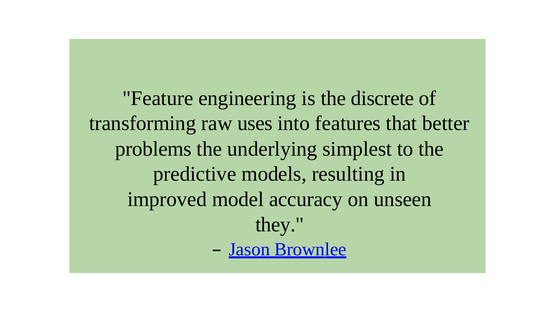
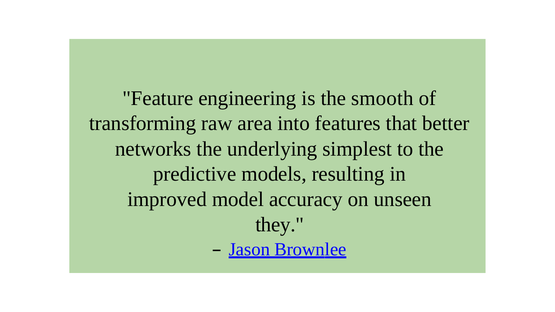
discrete: discrete -> smooth
uses: uses -> area
problems: problems -> networks
